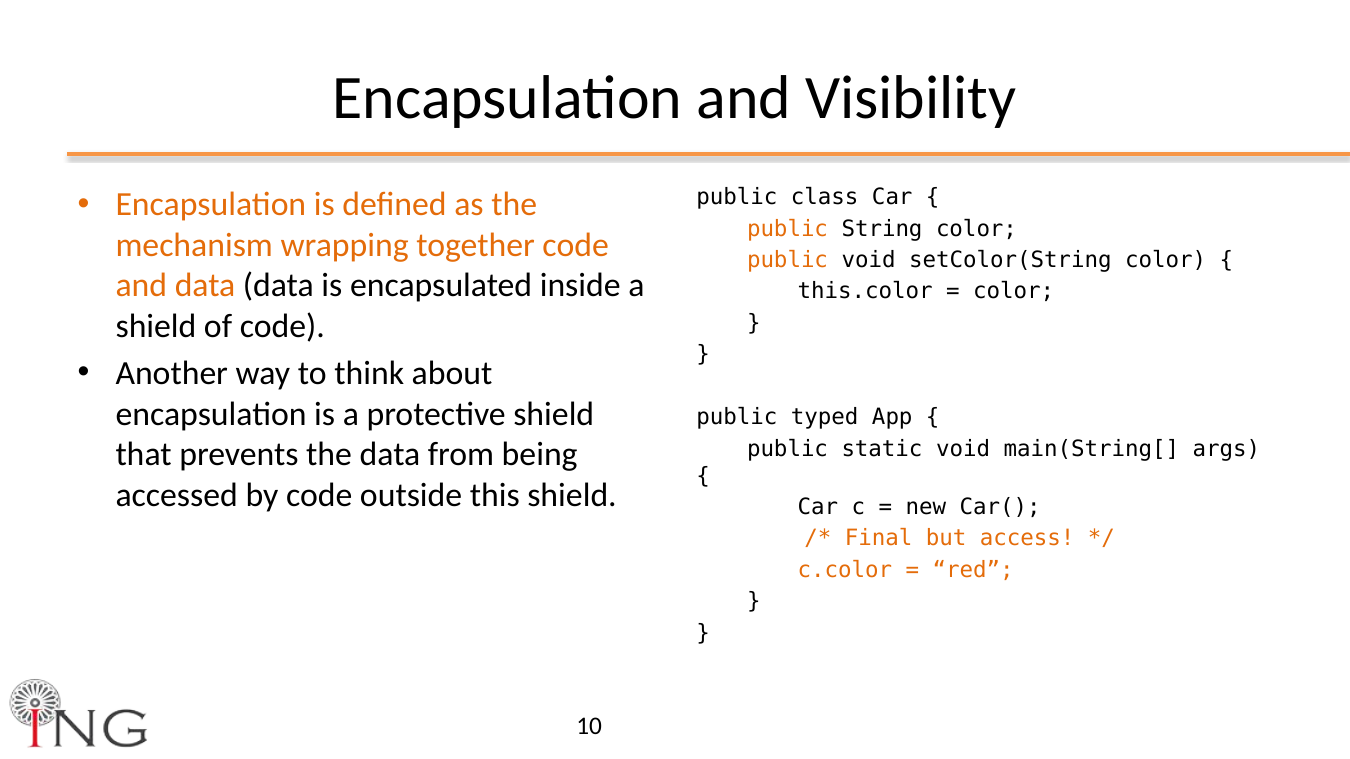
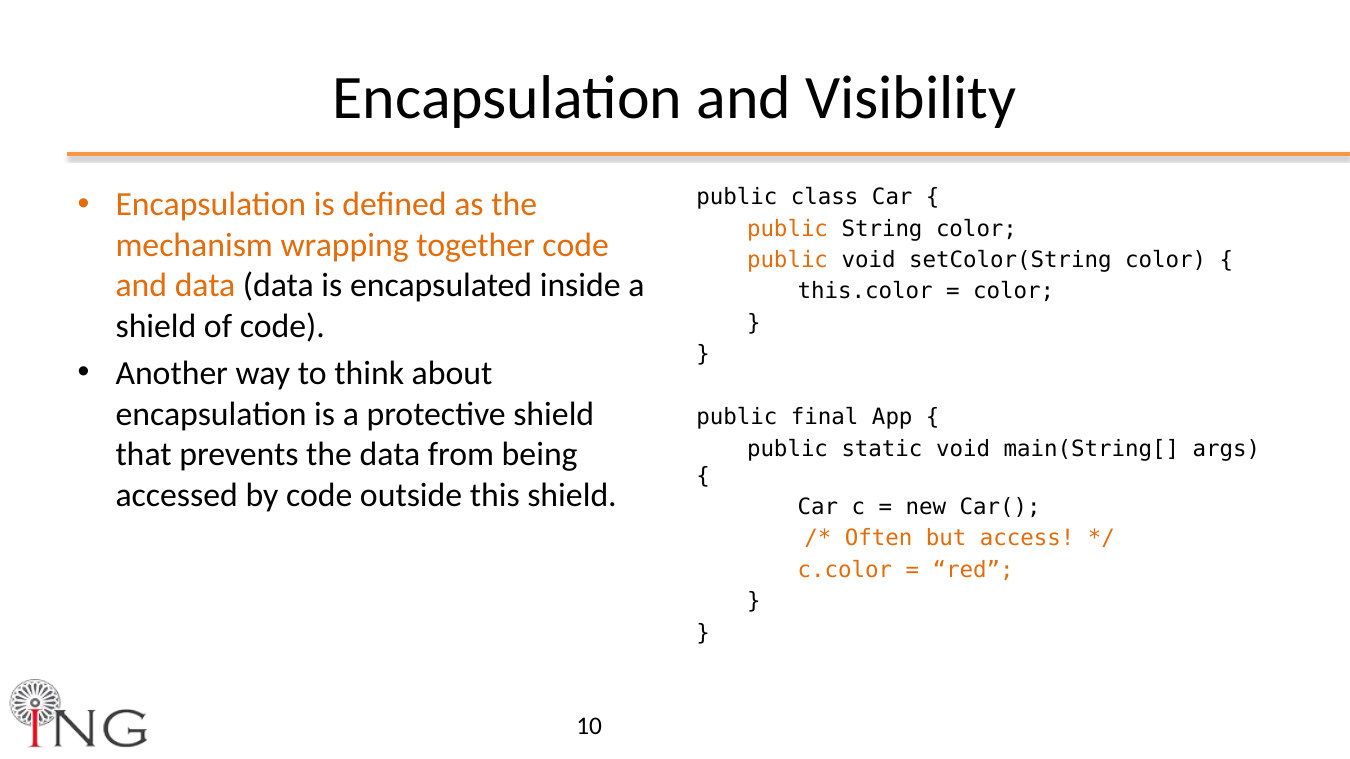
typed: typed -> final
Final: Final -> Often
